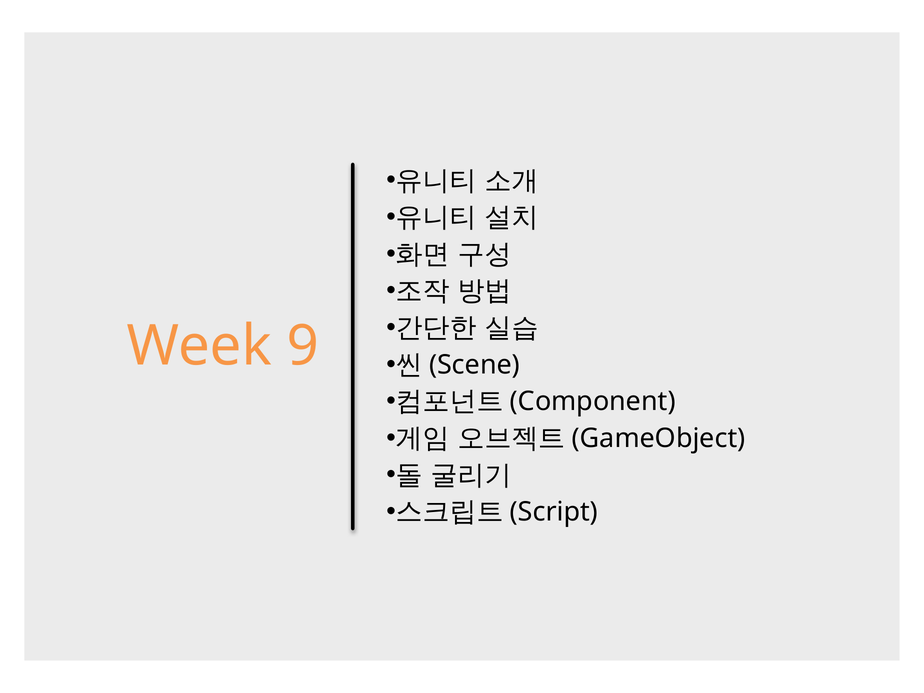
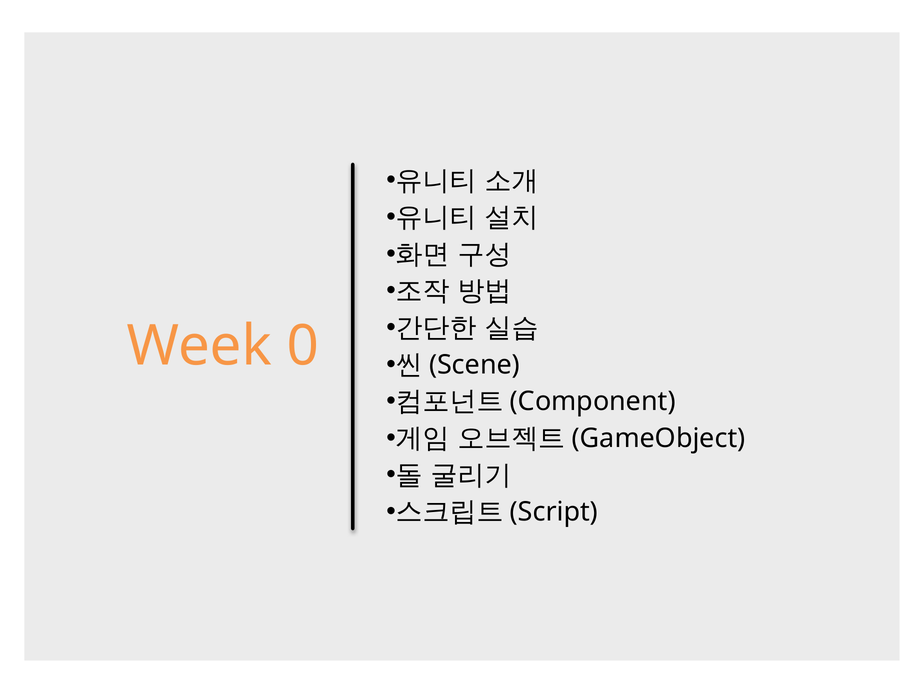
9: 9 -> 0
